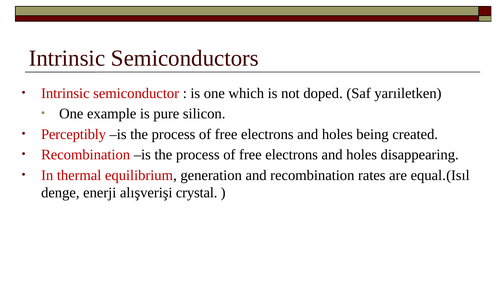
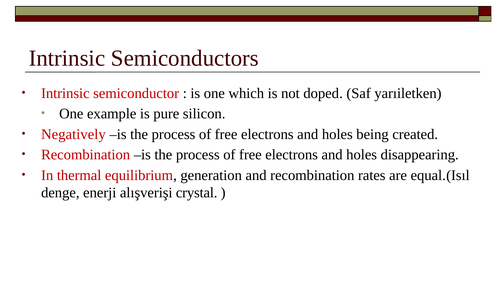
Perceptibly: Perceptibly -> Negatively
